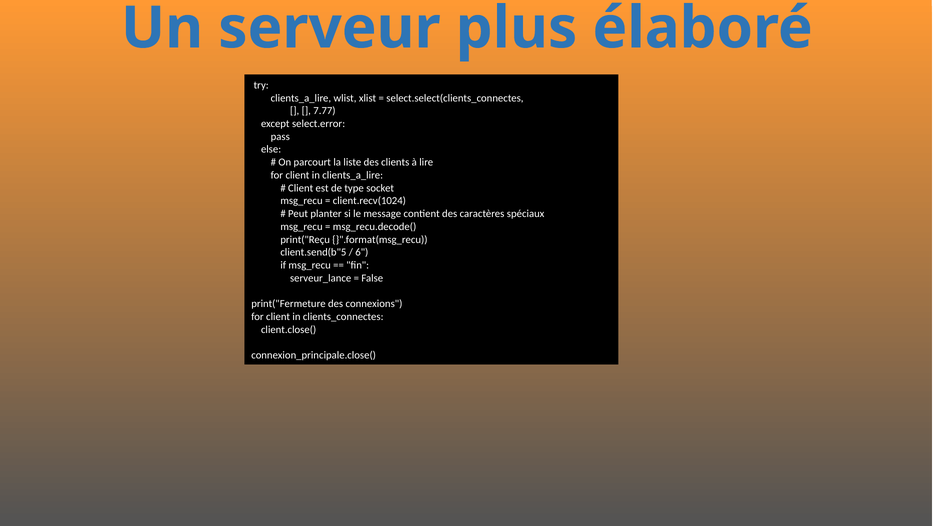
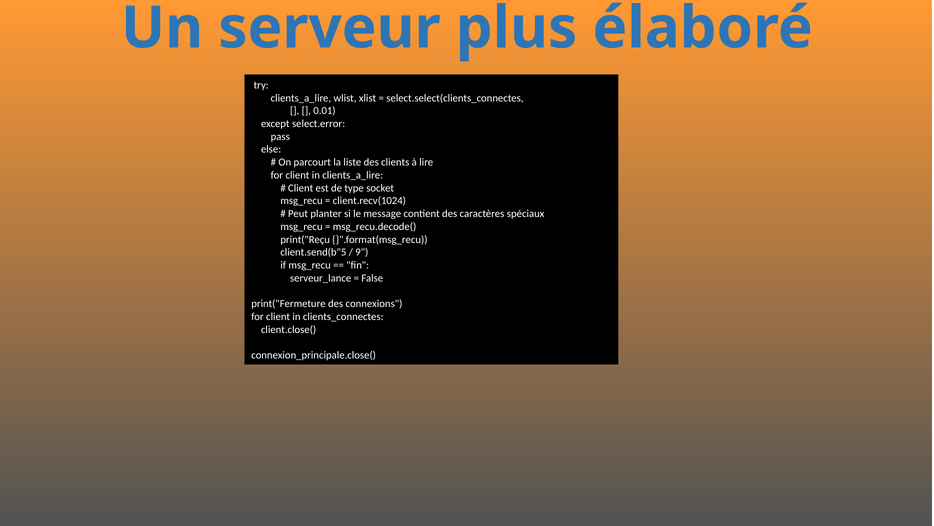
7.77: 7.77 -> 0.01
6: 6 -> 9
